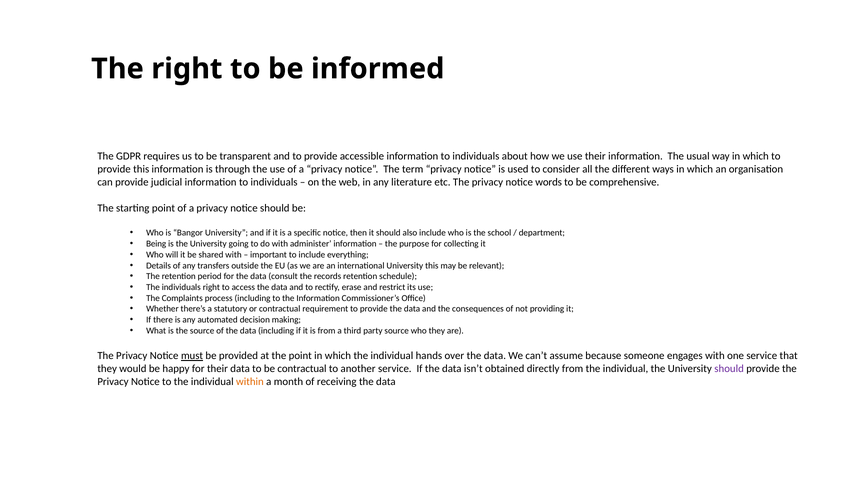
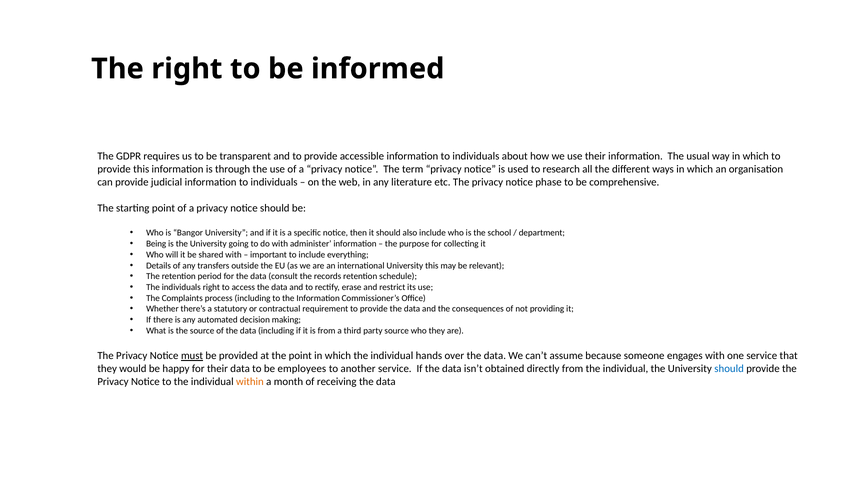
consider: consider -> research
words: words -> phase
be contractual: contractual -> employees
should at (729, 369) colour: purple -> blue
